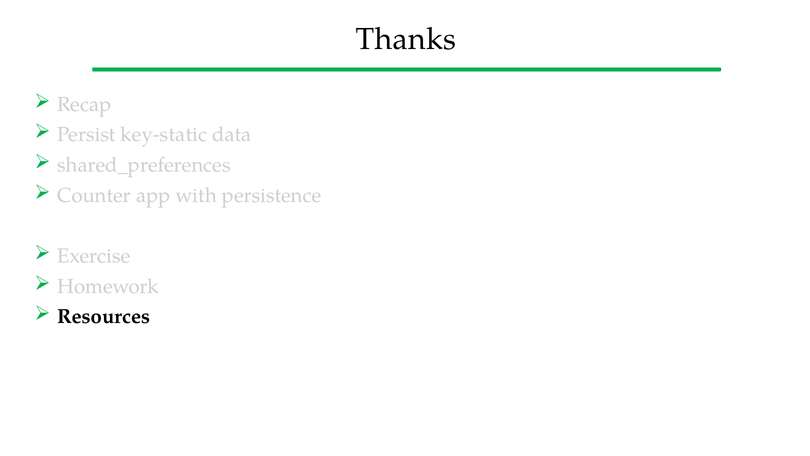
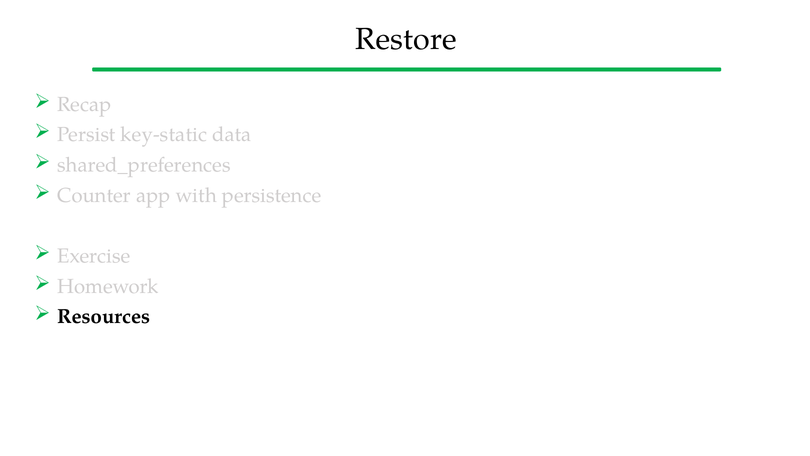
Thanks: Thanks -> Restore
